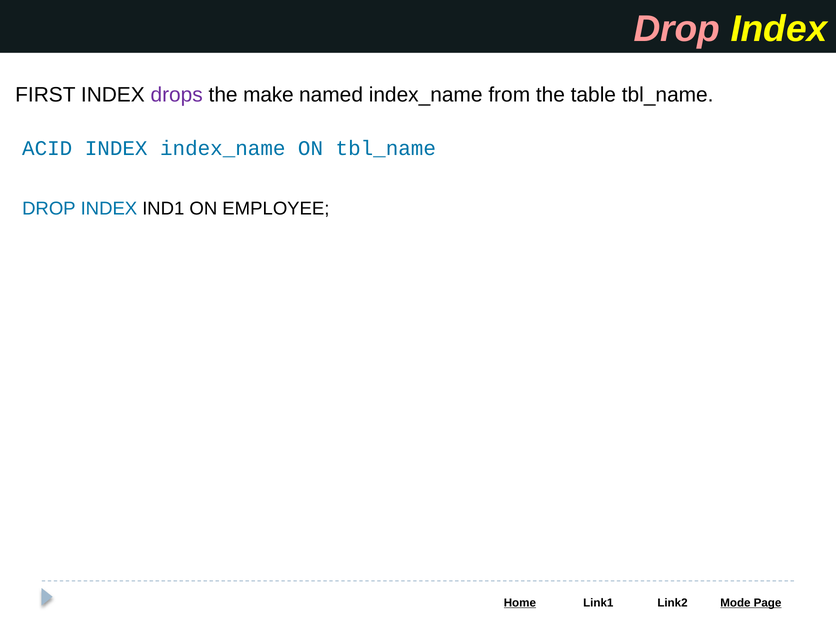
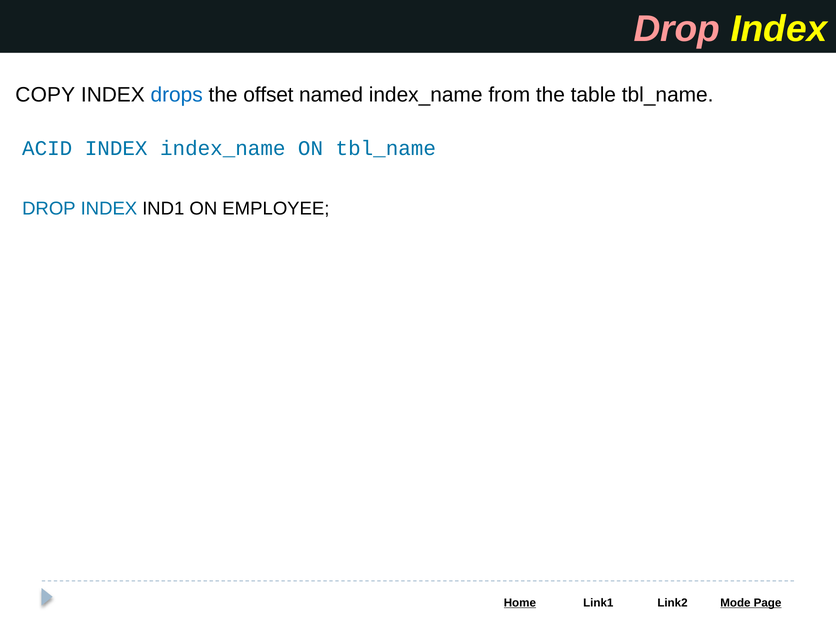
FIRST: FIRST -> COPY
drops colour: purple -> blue
make: make -> offset
